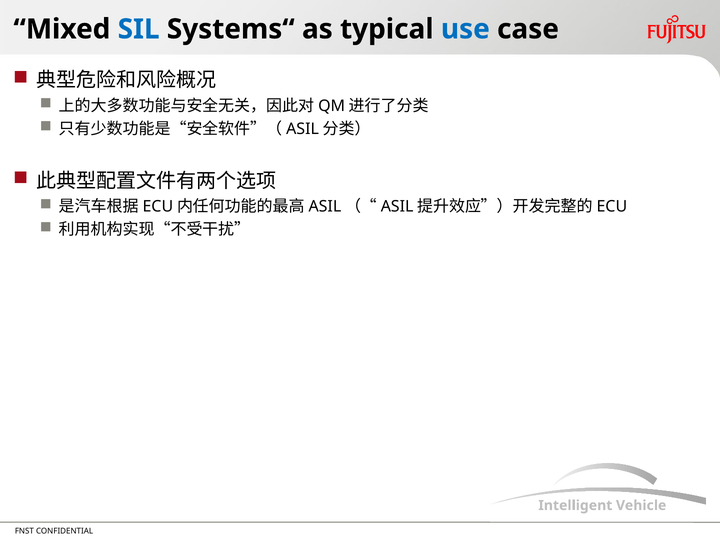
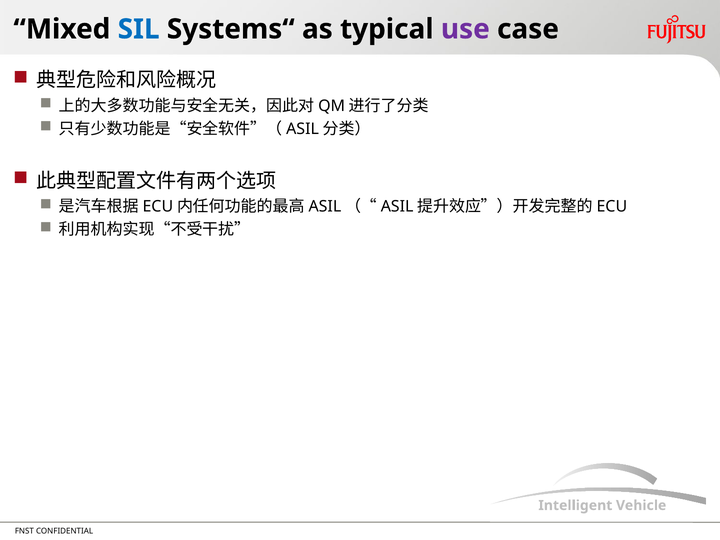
use colour: blue -> purple
